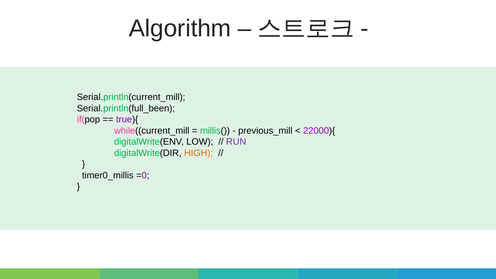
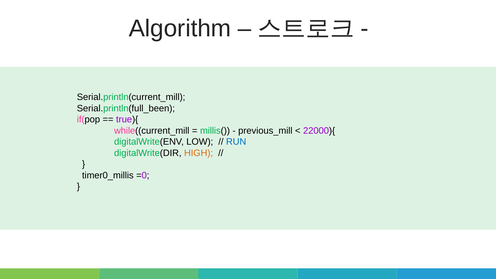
RUN colour: purple -> blue
